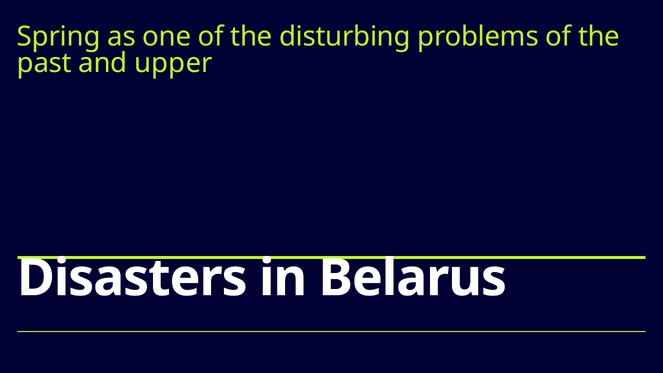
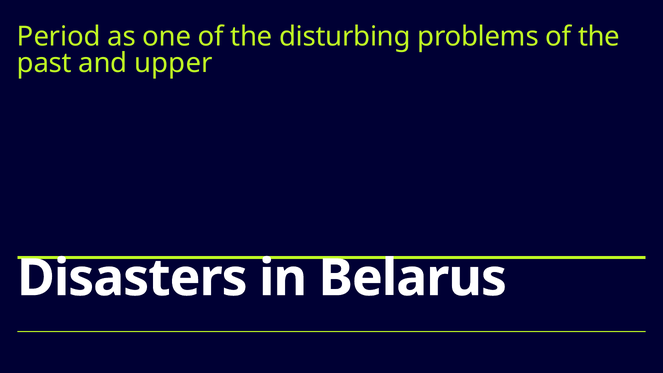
Spring: Spring -> Period
